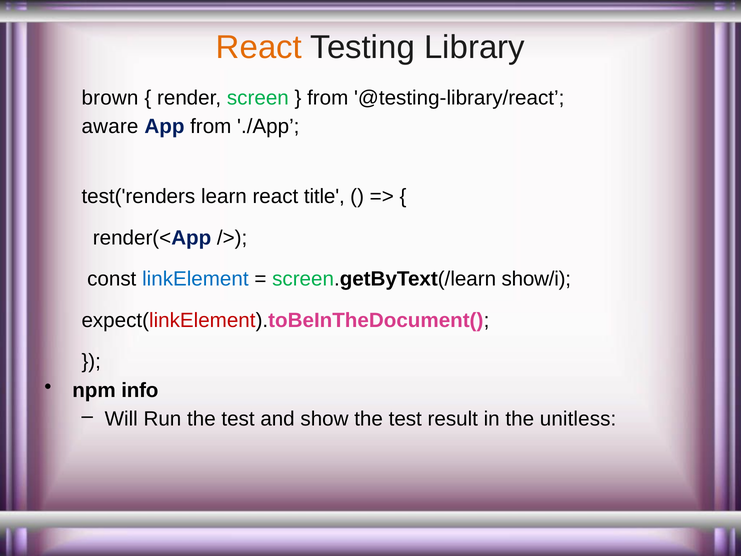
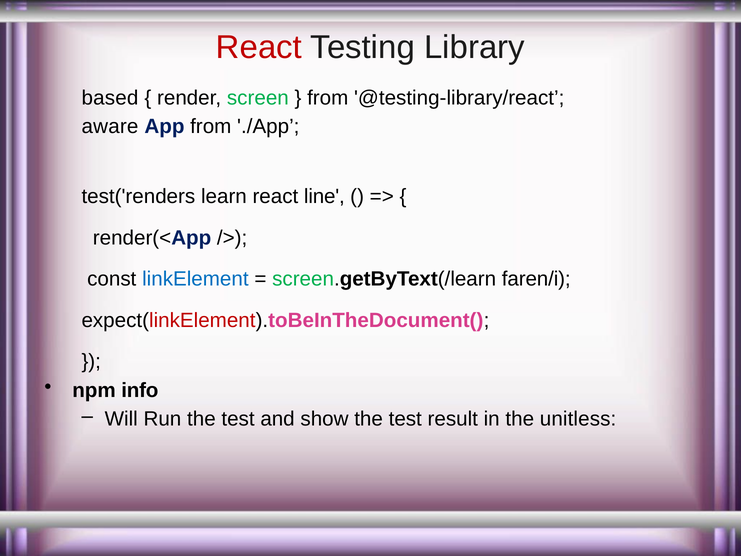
React at (259, 47) colour: orange -> red
brown: brown -> based
title: title -> line
show/i: show/i -> faren/i
